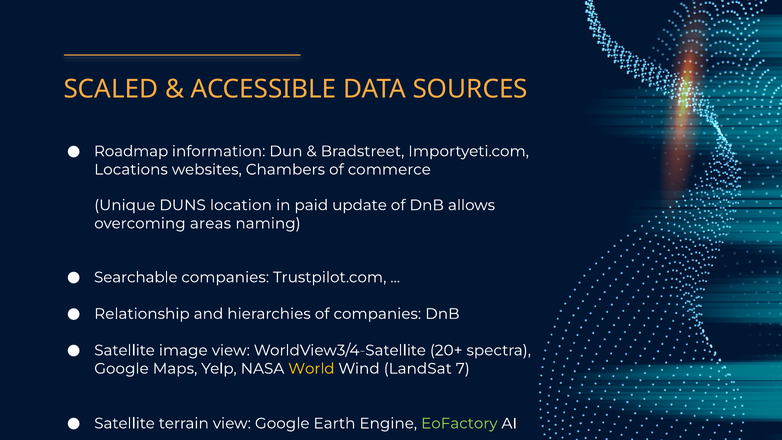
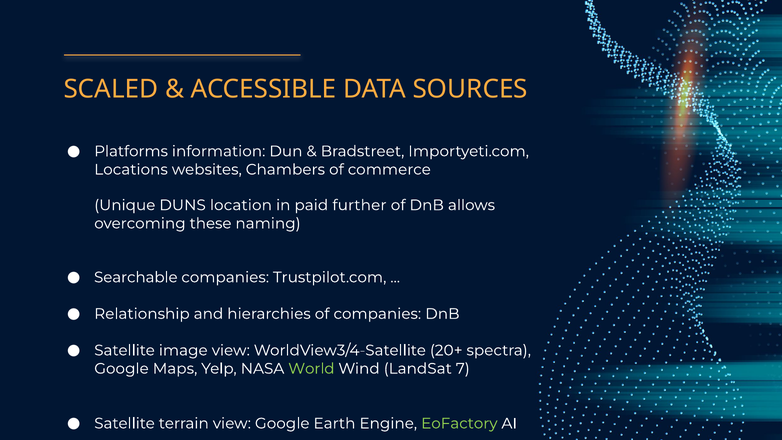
Roadmap: Roadmap -> Platforms
update: update -> further
areas: areas -> these
World colour: yellow -> light green
